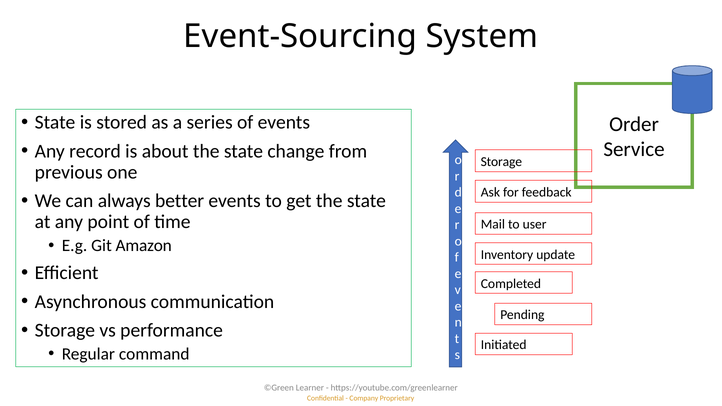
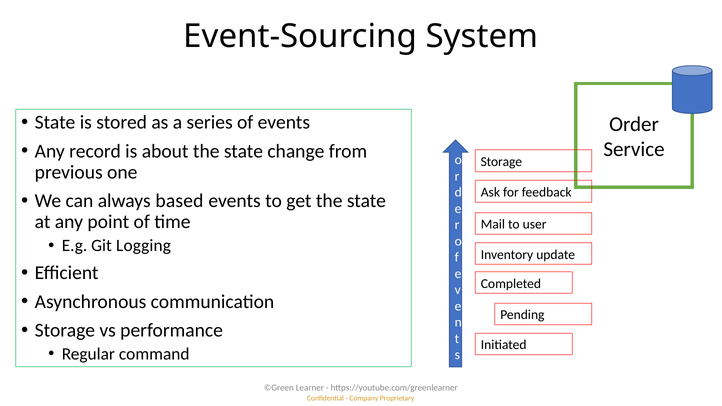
better: better -> based
Amazon: Amazon -> Logging
